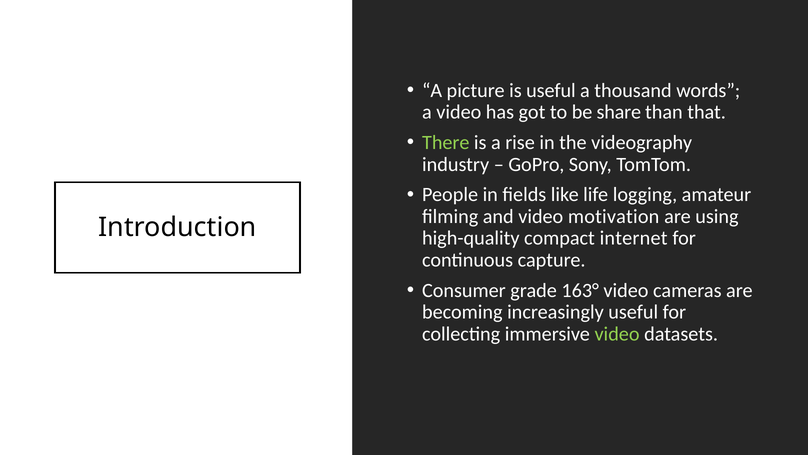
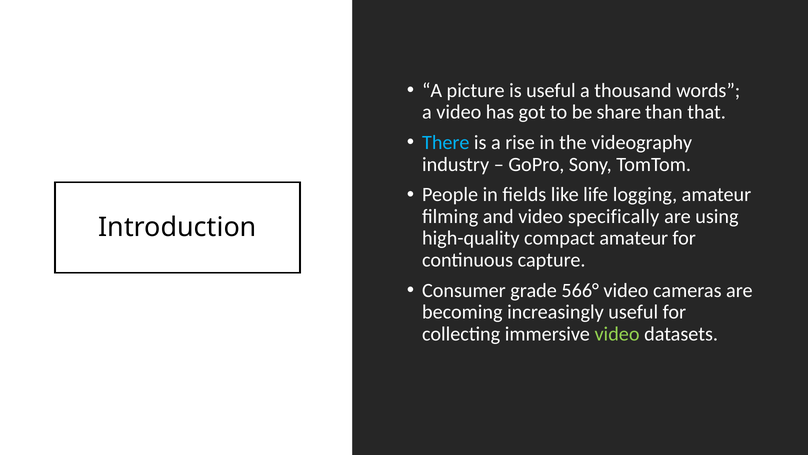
There colour: light green -> light blue
motivation: motivation -> specifically
compact internet: internet -> amateur
163°: 163° -> 566°
